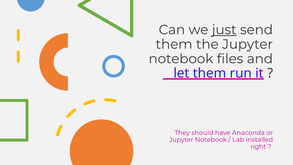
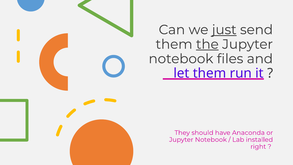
the underline: none -> present
